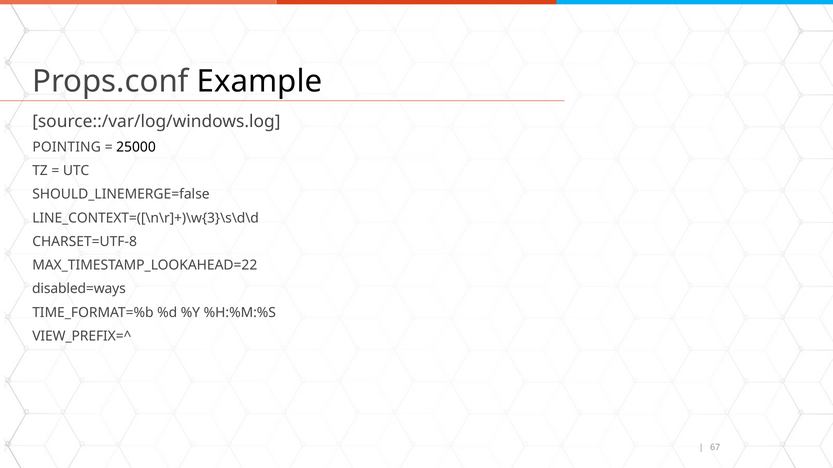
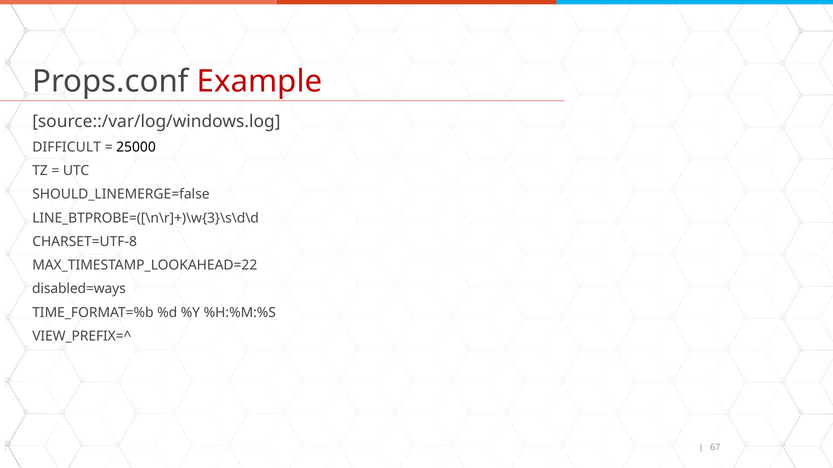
Example colour: black -> red
POINTING: POINTING -> DIFFICULT
LINE_CONTEXT=([\n\r]+)\w{3}\s\d\d: LINE_CONTEXT=([\n\r]+)\w{3}\s\d\d -> LINE_BTPROBE=([\n\r]+)\w{3}\s\d\d
